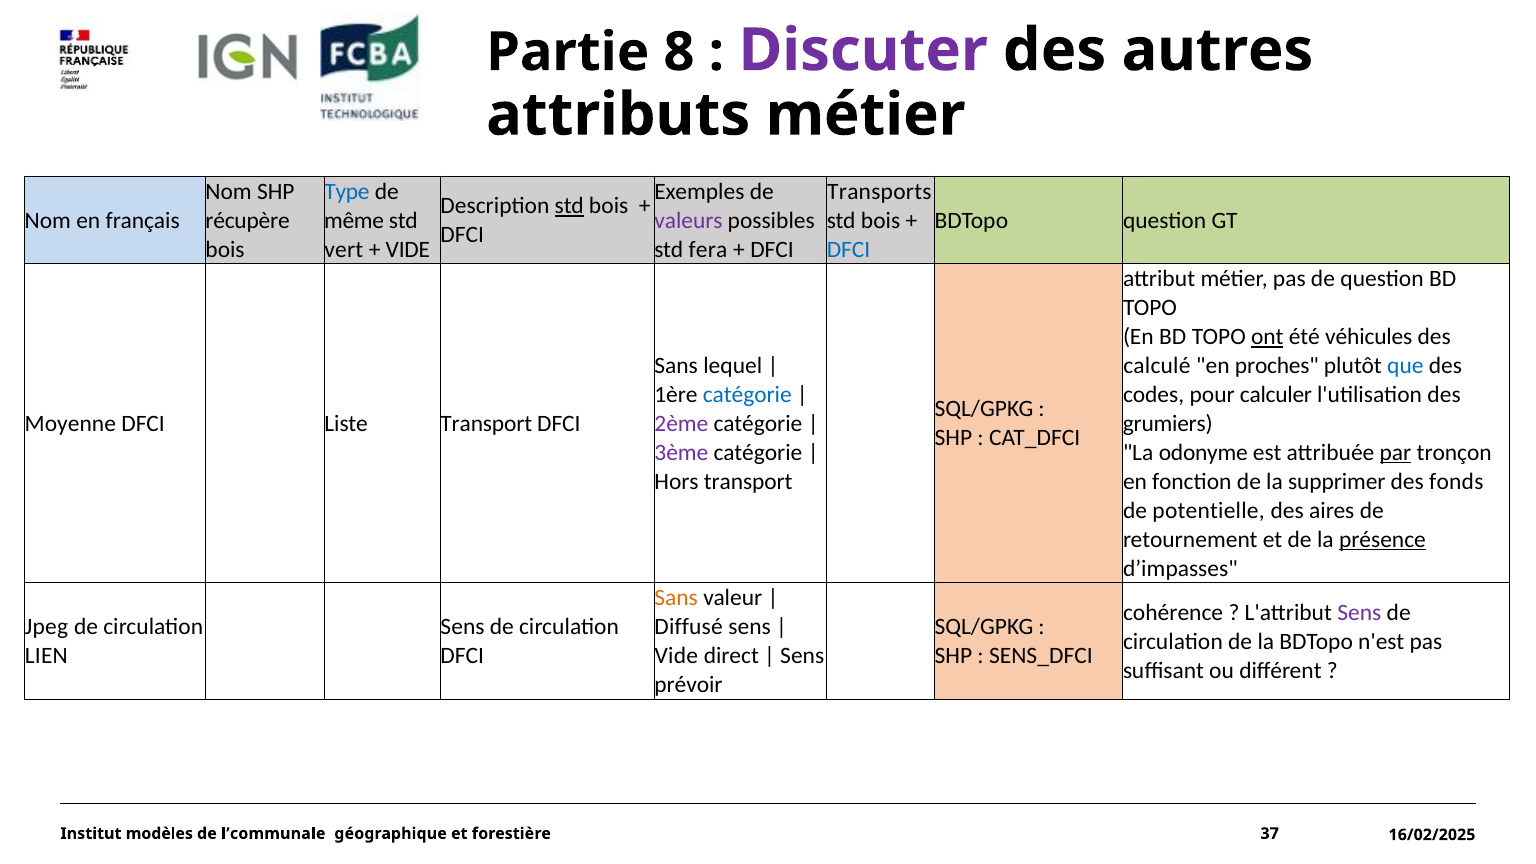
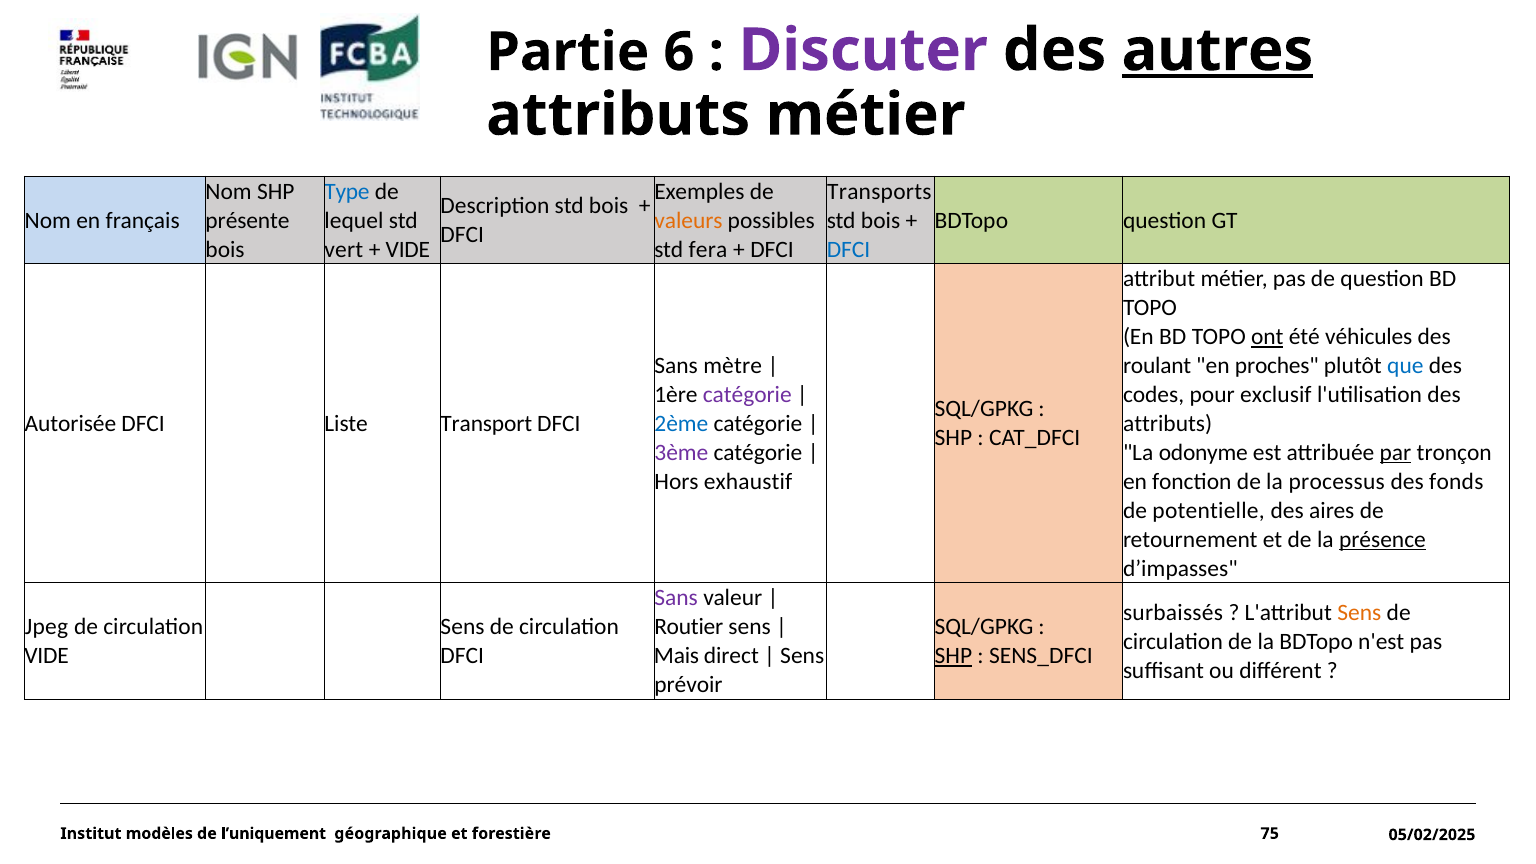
8: 8 -> 6
autres underline: none -> present
std at (569, 206) underline: present -> none
récupère: récupère -> présente
même: même -> lequel
valeurs colour: purple -> orange
lequel: lequel -> mètre
calculé: calculé -> roulant
catégorie at (747, 395) colour: blue -> purple
calculer: calculer -> exclusif
Moyenne: Moyenne -> Autorisée
2ème colour: purple -> blue
grumiers at (1168, 424): grumiers -> attributs
Hors transport: transport -> exhaustif
supprimer: supprimer -> processus
Sans at (676, 598) colour: orange -> purple
cohérence: cohérence -> surbaissés
Sens at (1359, 612) colour: purple -> orange
Diffusé: Diffusé -> Routier
LIEN at (46, 656): LIEN -> VIDE
Vide at (676, 656): Vide -> Mais
SHP at (953, 656) underline: none -> present
l’communale: l’communale -> l’uniquement
37: 37 -> 75
16/02/2025: 16/02/2025 -> 05/02/2025
